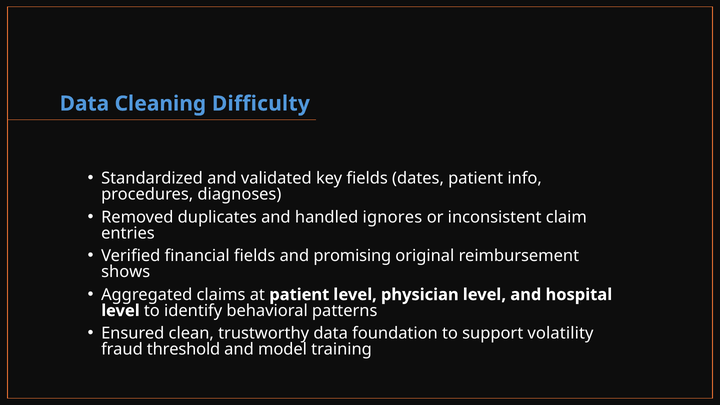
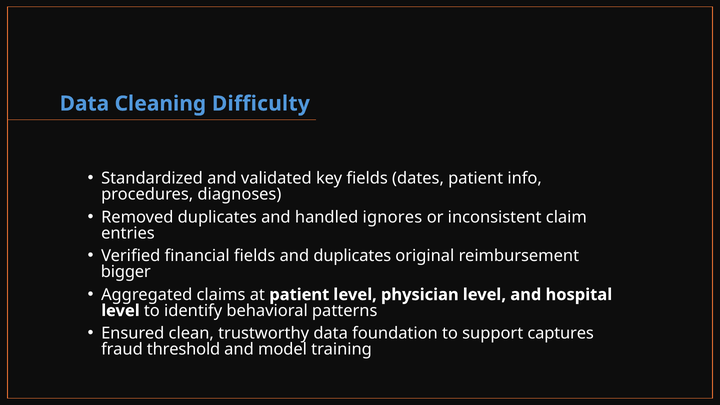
and promising: promising -> duplicates
shows: shows -> bigger
volatility: volatility -> captures
